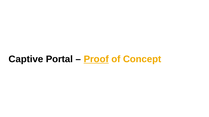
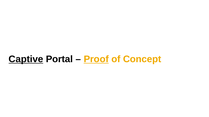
Captive underline: none -> present
